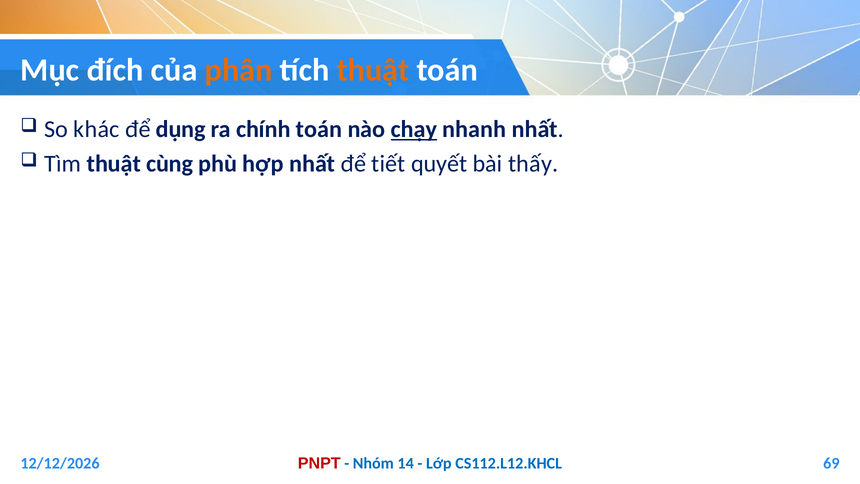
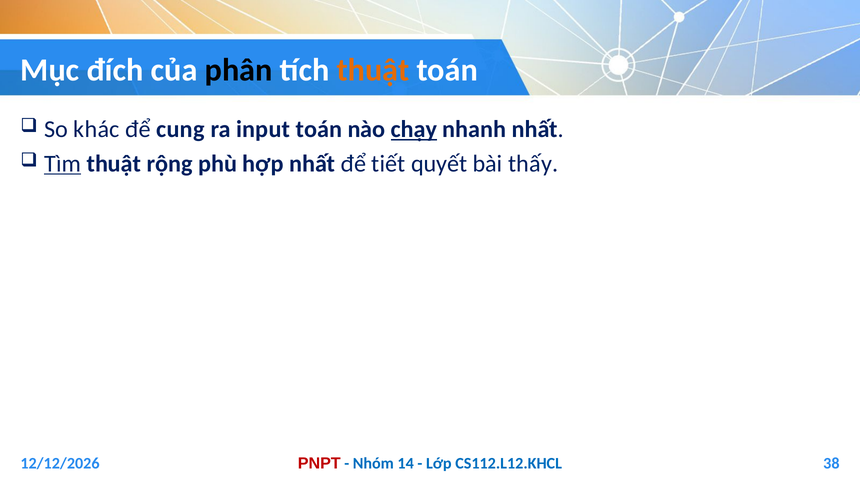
phân colour: orange -> black
dụng: dụng -> cung
chính: chính -> input
Tìm underline: none -> present
cùng: cùng -> rộng
69: 69 -> 38
